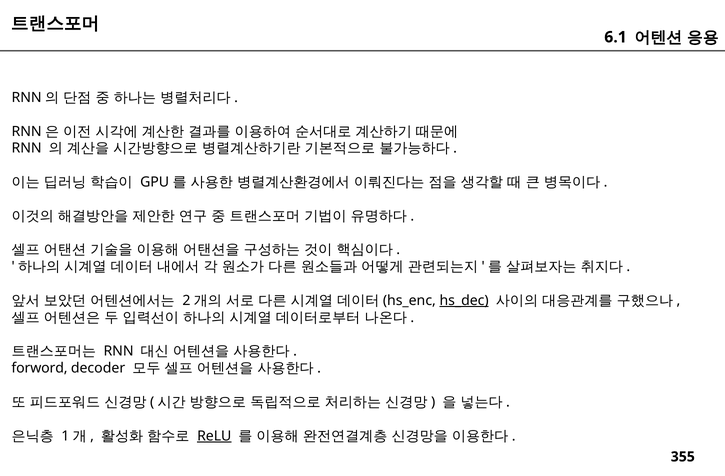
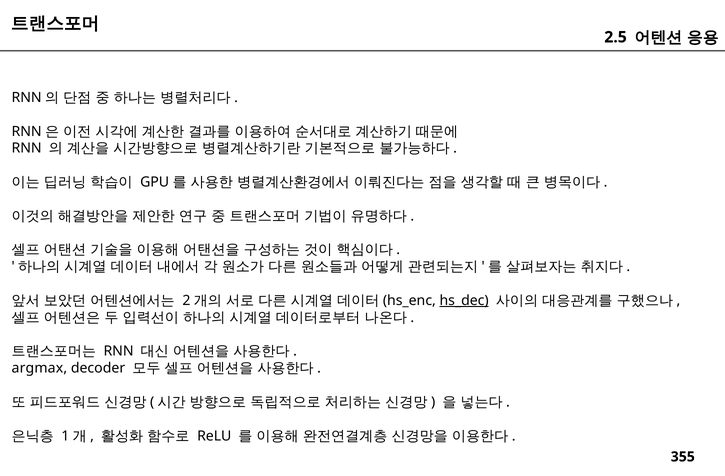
6.1: 6.1 -> 2.5
forword: forword -> argmax
ReLU underline: present -> none
